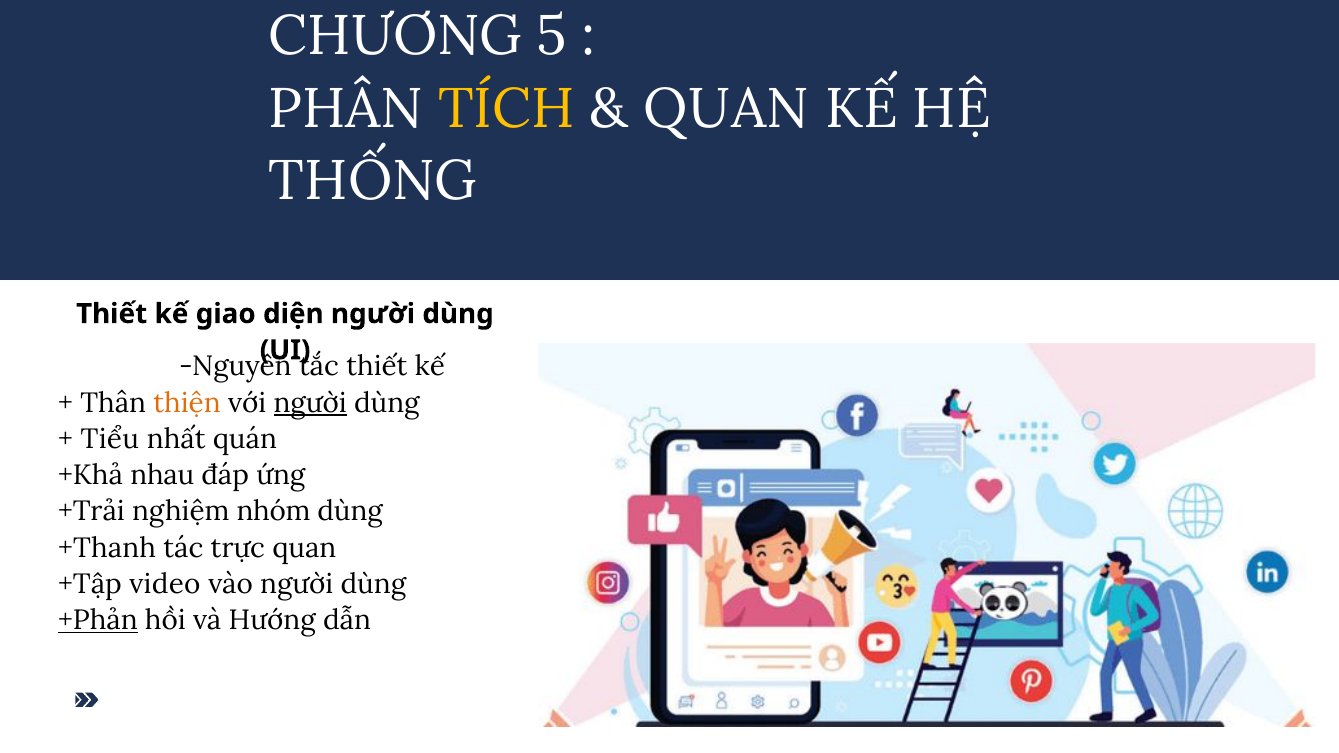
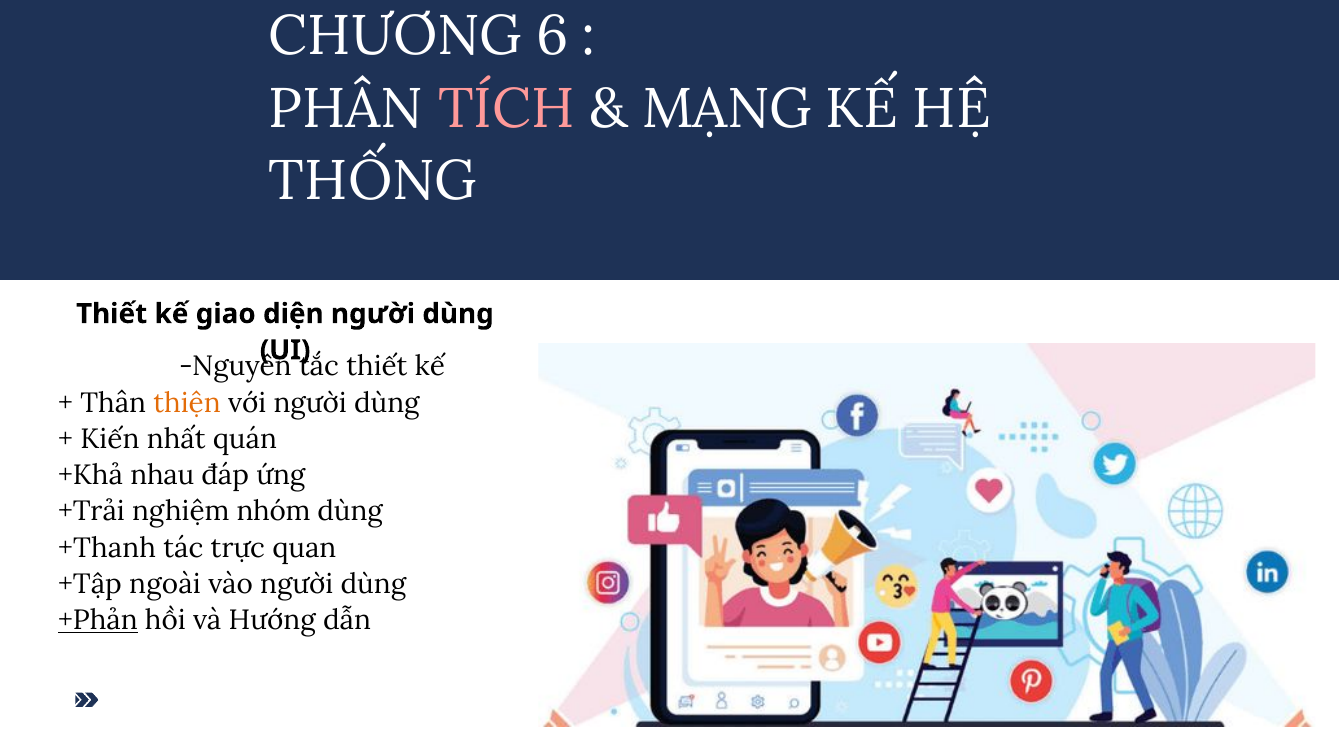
5: 5 -> 6
TÍCH colour: yellow -> pink
QUAN at (726, 109): QUAN -> MẠNG
người at (310, 403) underline: present -> none
Tiểu: Tiểu -> Kiến
video: video -> ngoài
